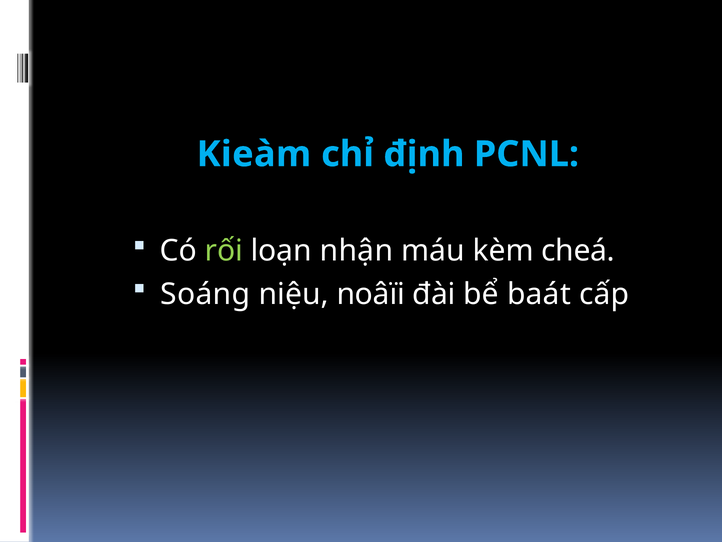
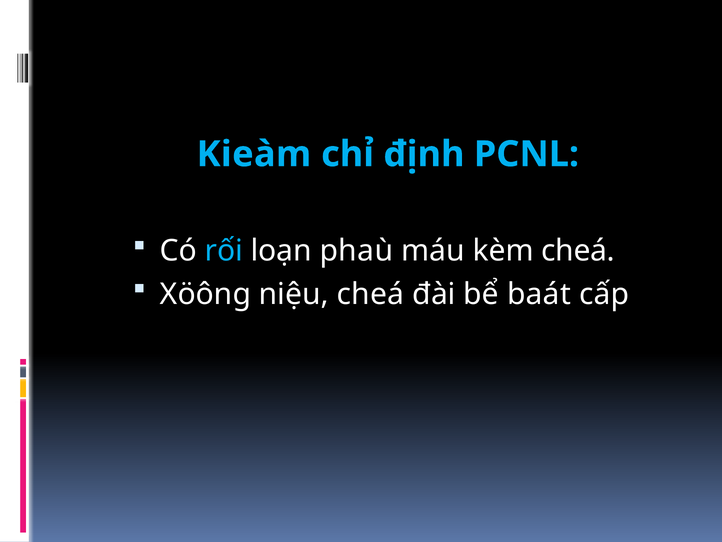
rối colour: light green -> light blue
nhận: nhận -> phaù
Soáng: Soáng -> Xöông
niệu noâïi: noâïi -> cheá
